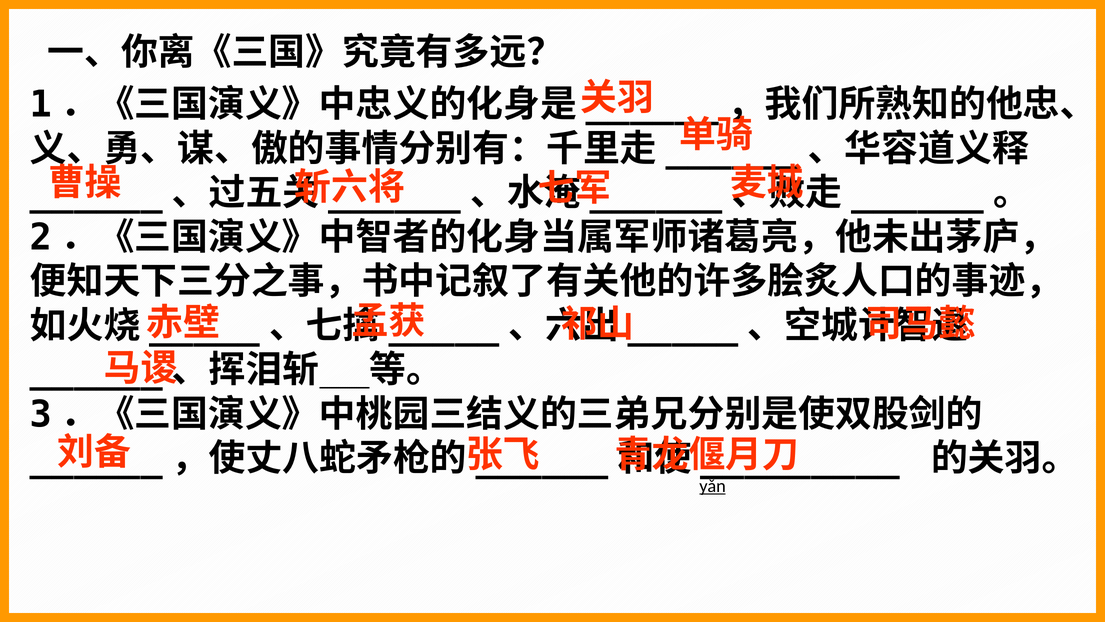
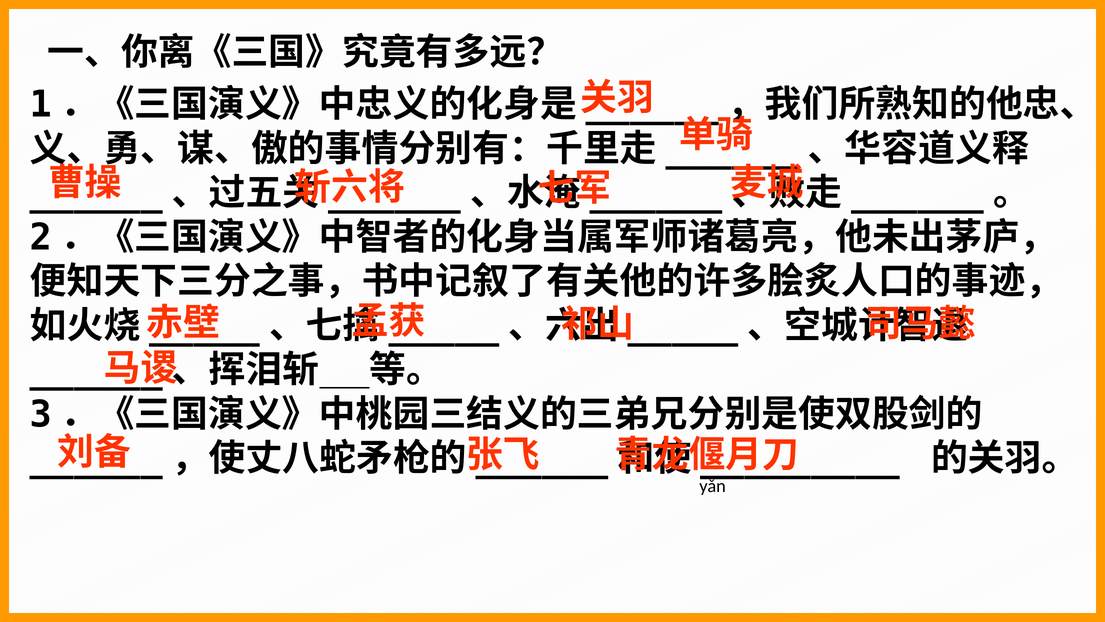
yǎn underline: present -> none
